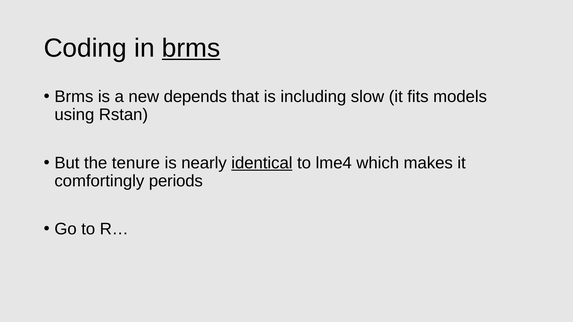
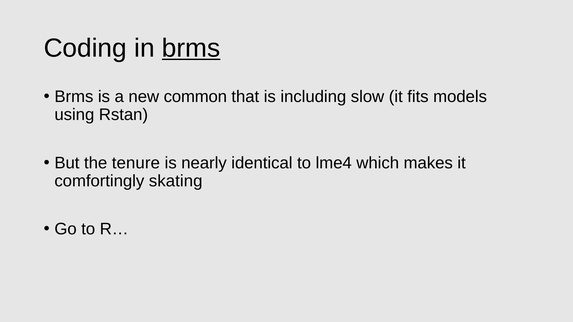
depends: depends -> common
identical underline: present -> none
periods: periods -> skating
